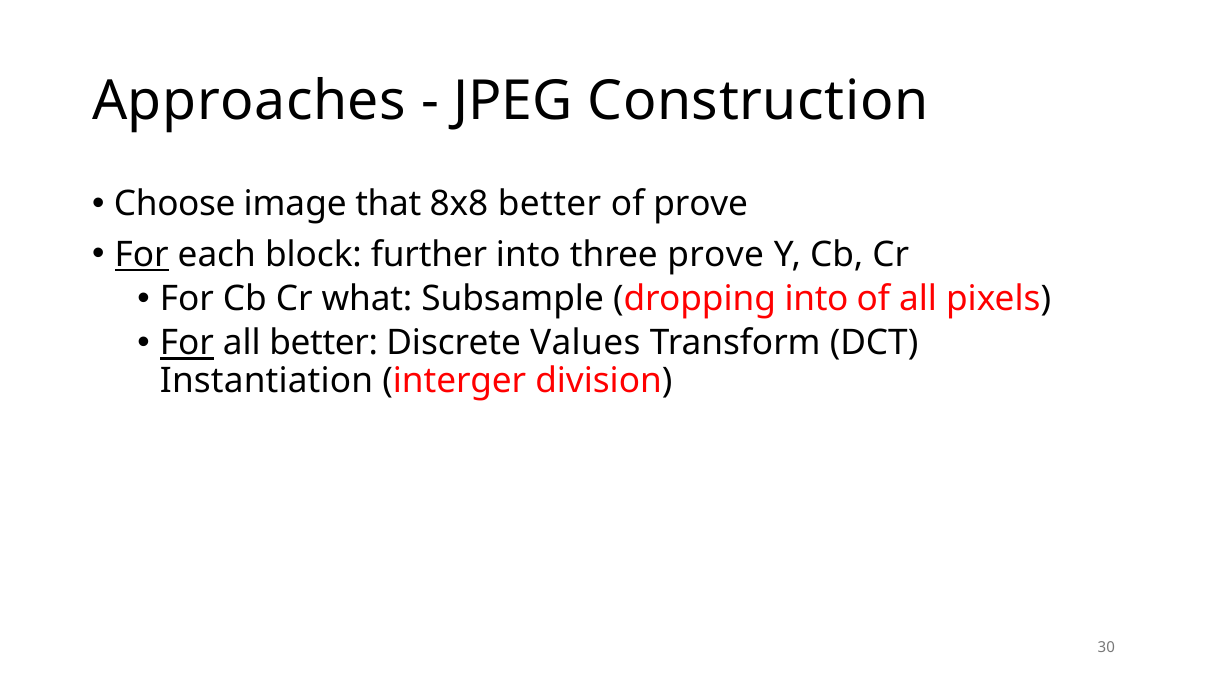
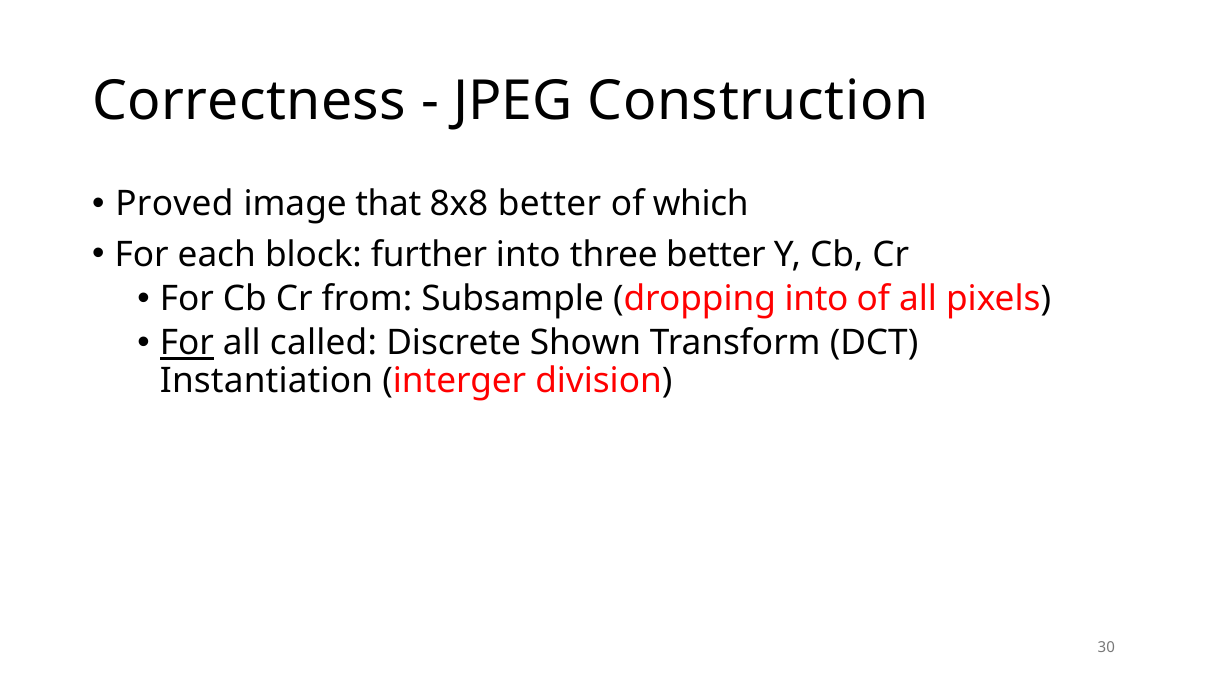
Approaches: Approaches -> Correctness
Choose: Choose -> Proved
of prove: prove -> which
For at (142, 255) underline: present -> none
three prove: prove -> better
what: what -> from
all better: better -> called
Values: Values -> Shown
